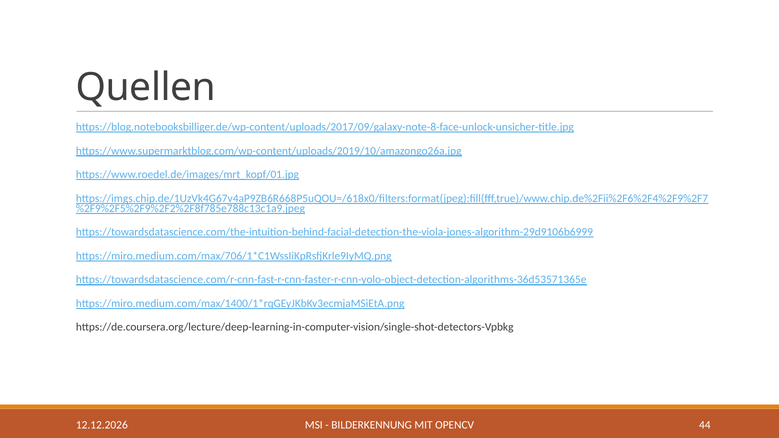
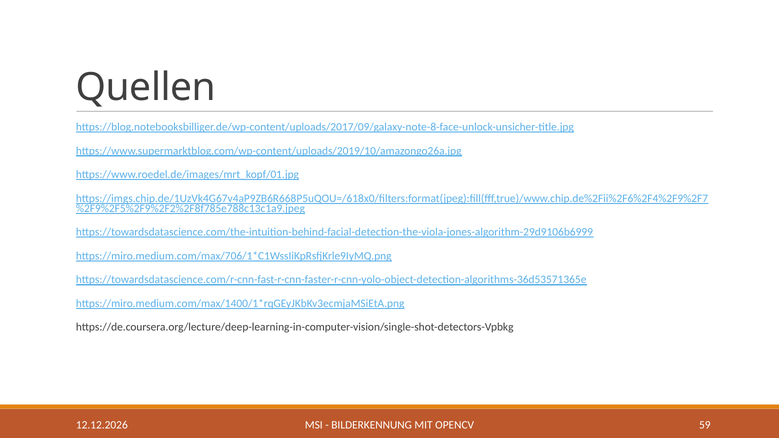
44: 44 -> 59
